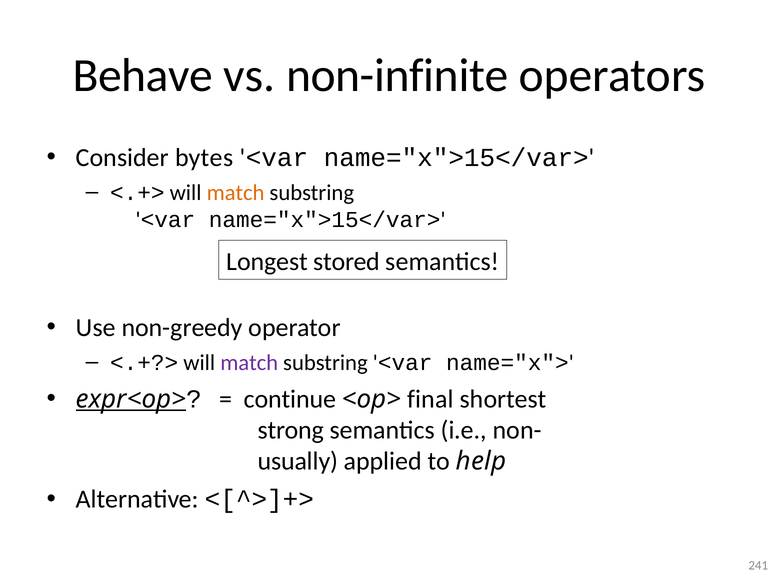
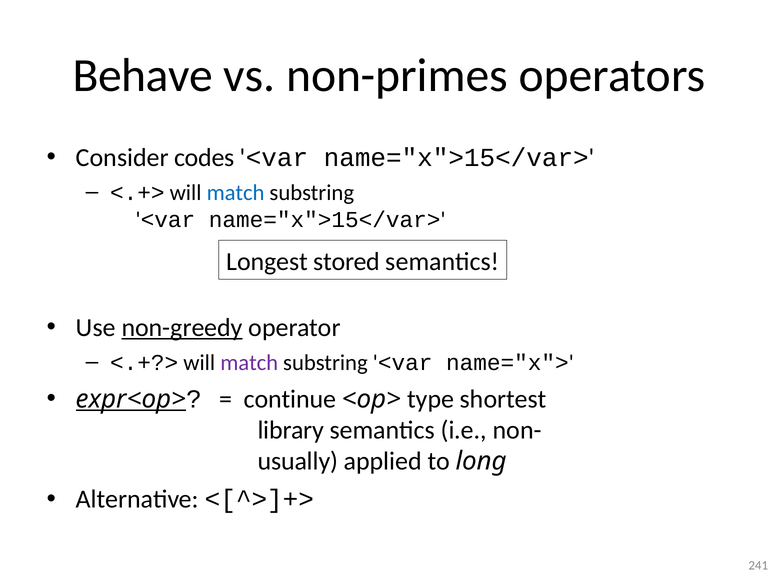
non-infinite: non-infinite -> non-primes
bytes: bytes -> codes
match at (236, 193) colour: orange -> blue
non-greedy underline: none -> present
final: final -> type
strong: strong -> library
help: help -> long
